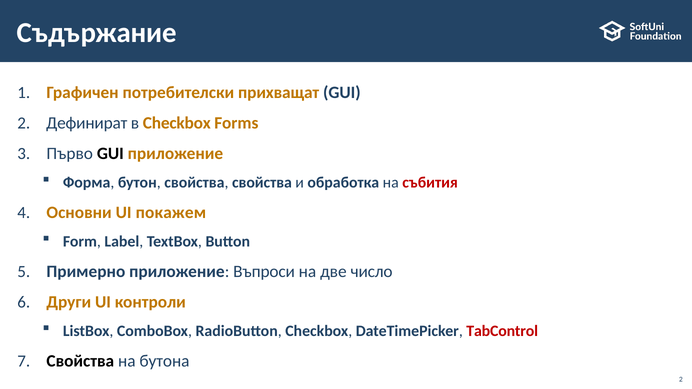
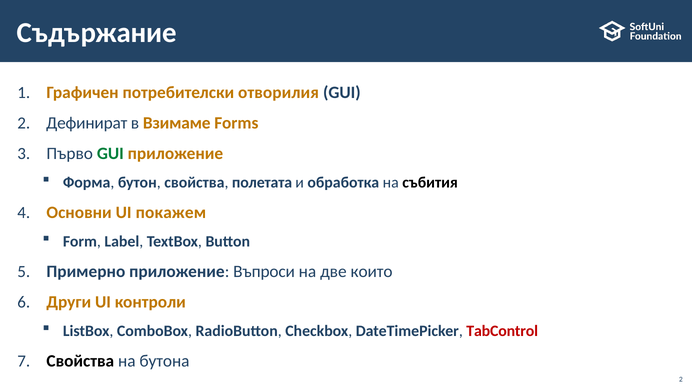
прихващат: прихващат -> отворилия
в Checkbox: Checkbox -> Взимаме
GUI at (110, 153) colour: black -> green
свойства свойства: свойства -> полетата
събития colour: red -> black
число: число -> които
